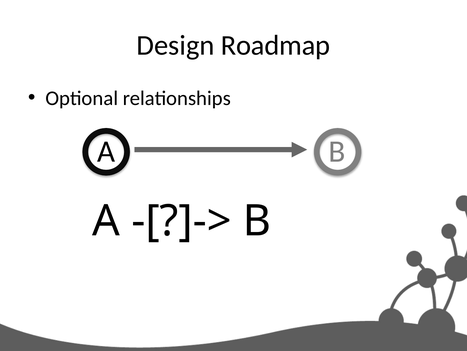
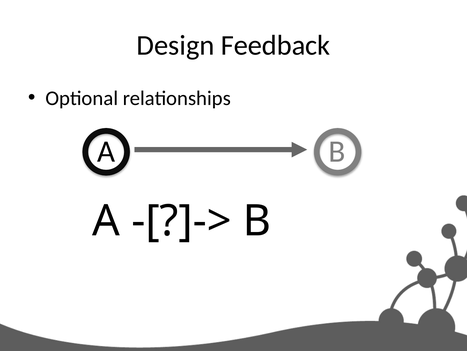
Roadmap: Roadmap -> Feedback
